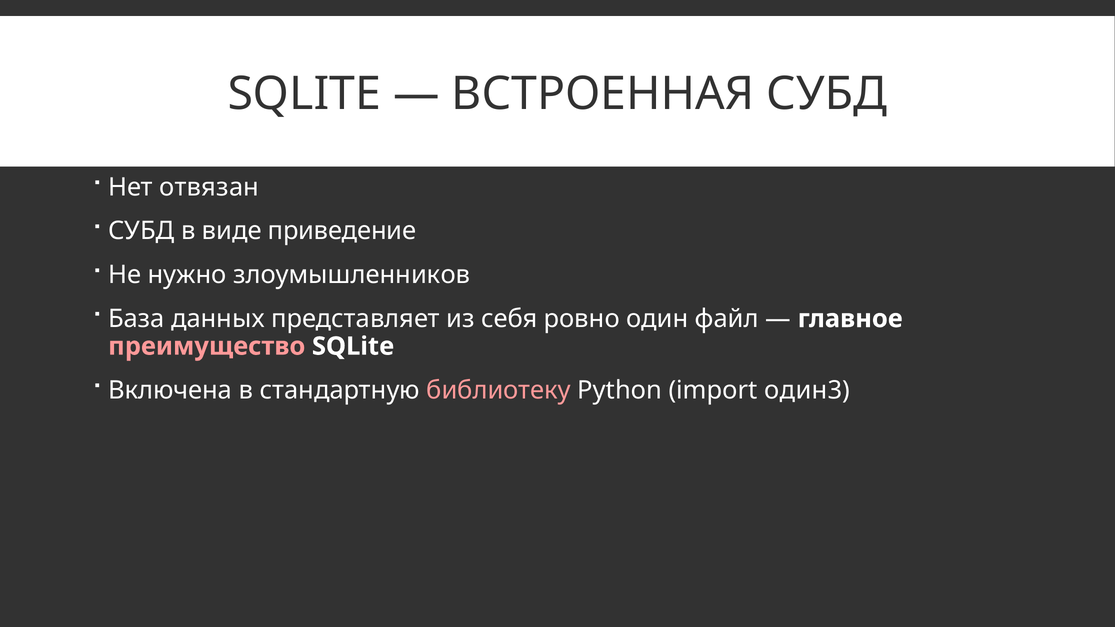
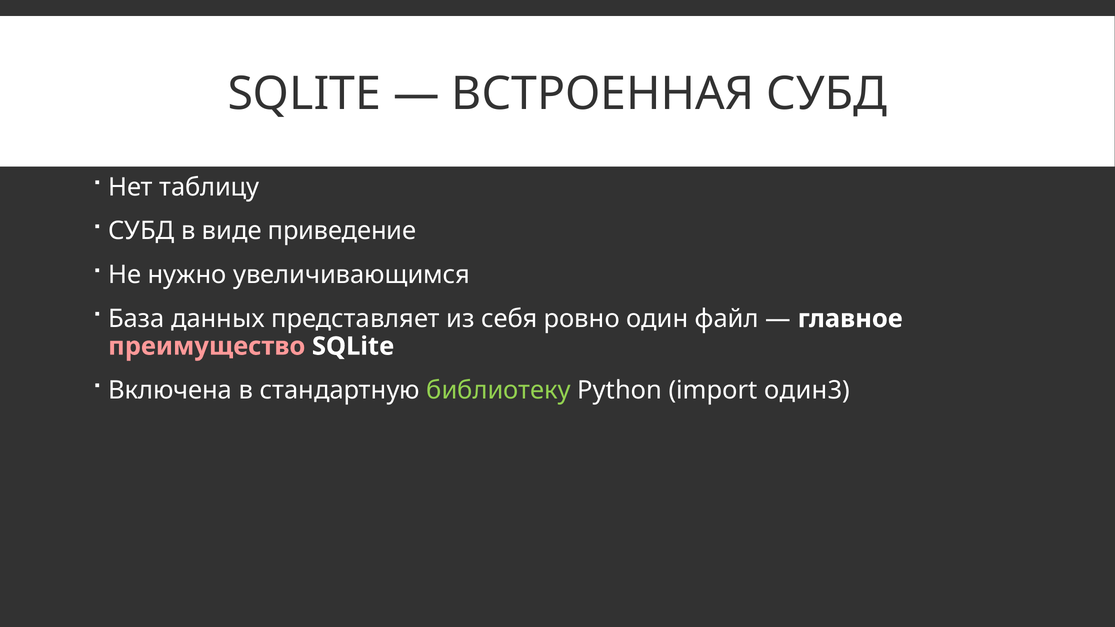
отвязан: отвязан -> таблицу
злоумышленников: злоумышленников -> увеличивающимся
библиотеку colour: pink -> light green
